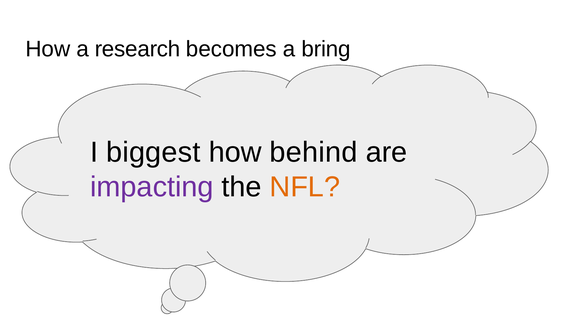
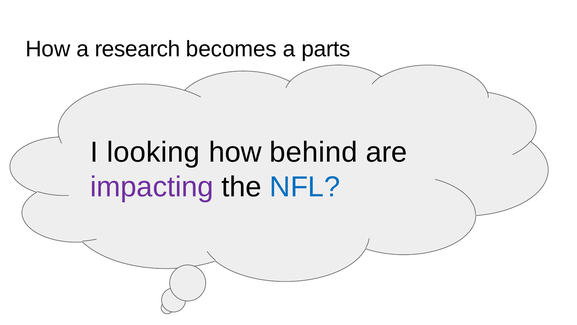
bring: bring -> parts
biggest: biggest -> looking
NFL colour: orange -> blue
